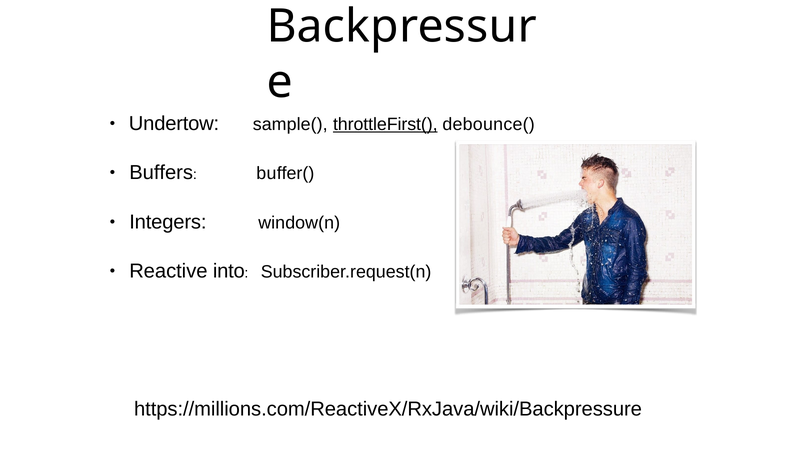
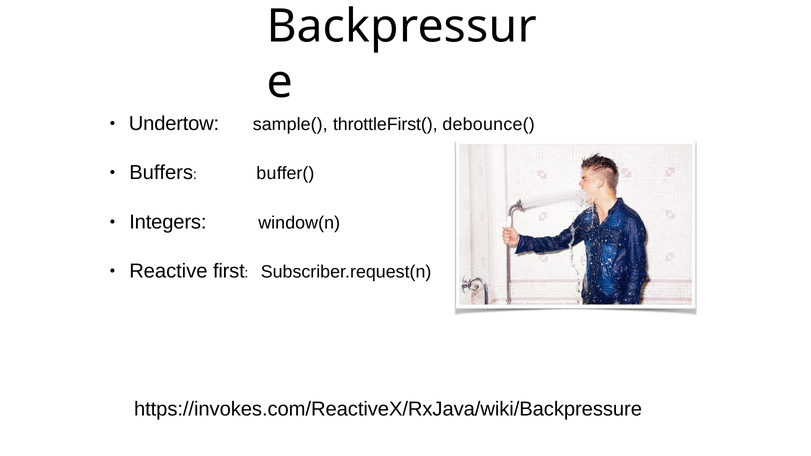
throttleFirst( underline: present -> none
into: into -> first
https://millions.com/ReactiveX/RxJava/wiki/Backpressure: https://millions.com/ReactiveX/RxJava/wiki/Backpressure -> https://invokes.com/ReactiveX/RxJava/wiki/Backpressure
